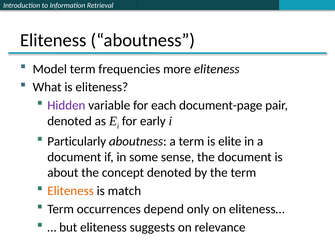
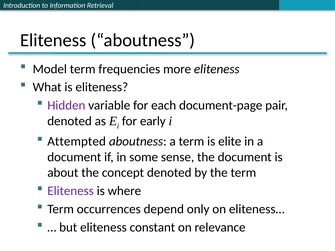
Particularly: Particularly -> Attempted
Eliteness at (71, 191) colour: orange -> purple
match: match -> where
suggests: suggests -> constant
